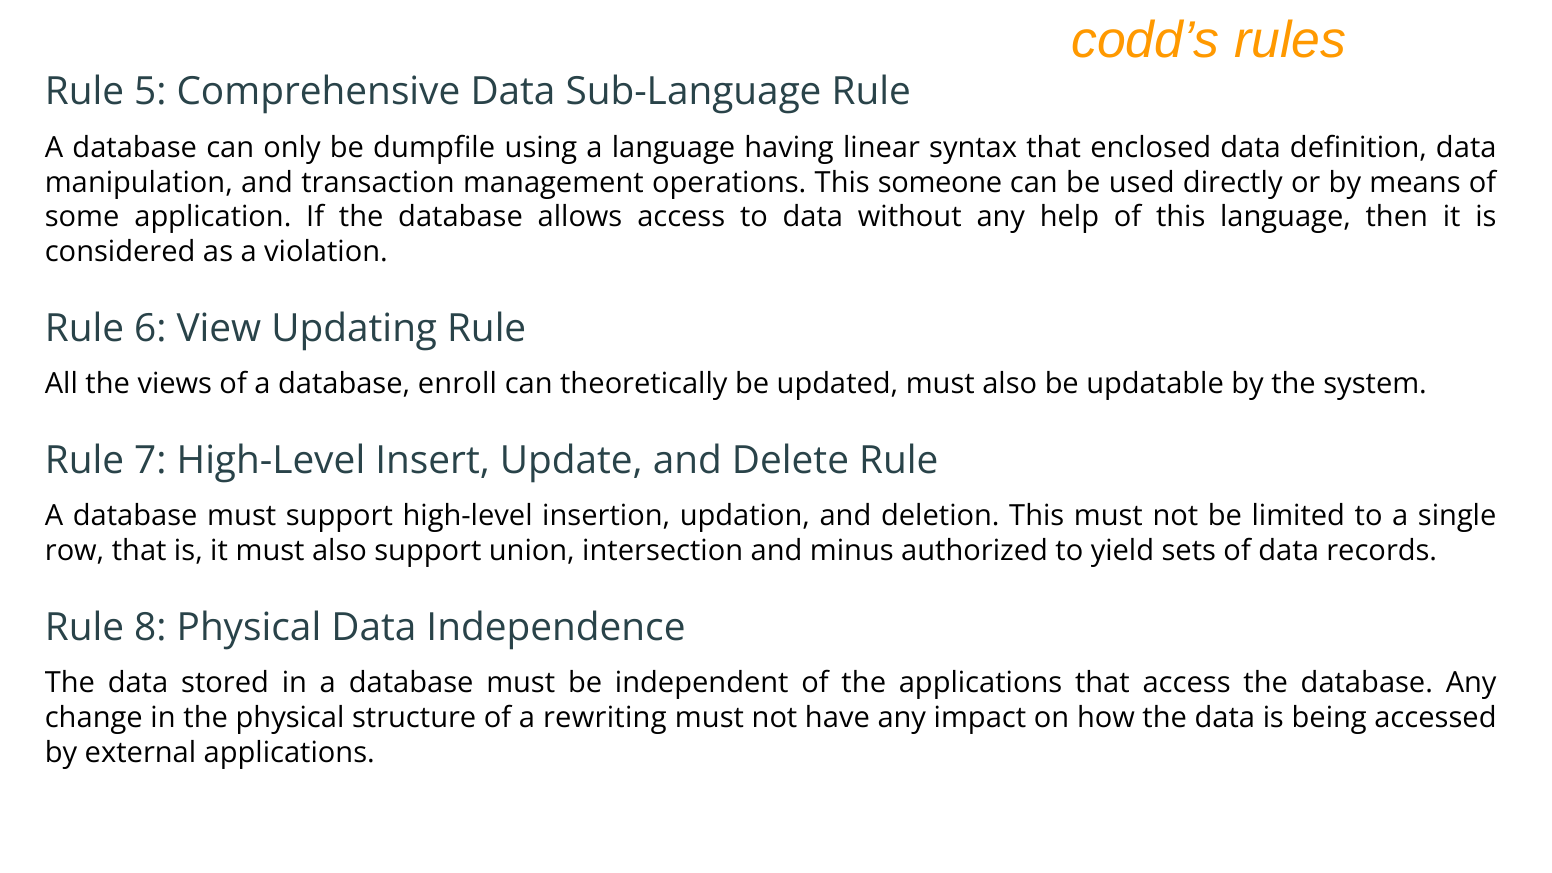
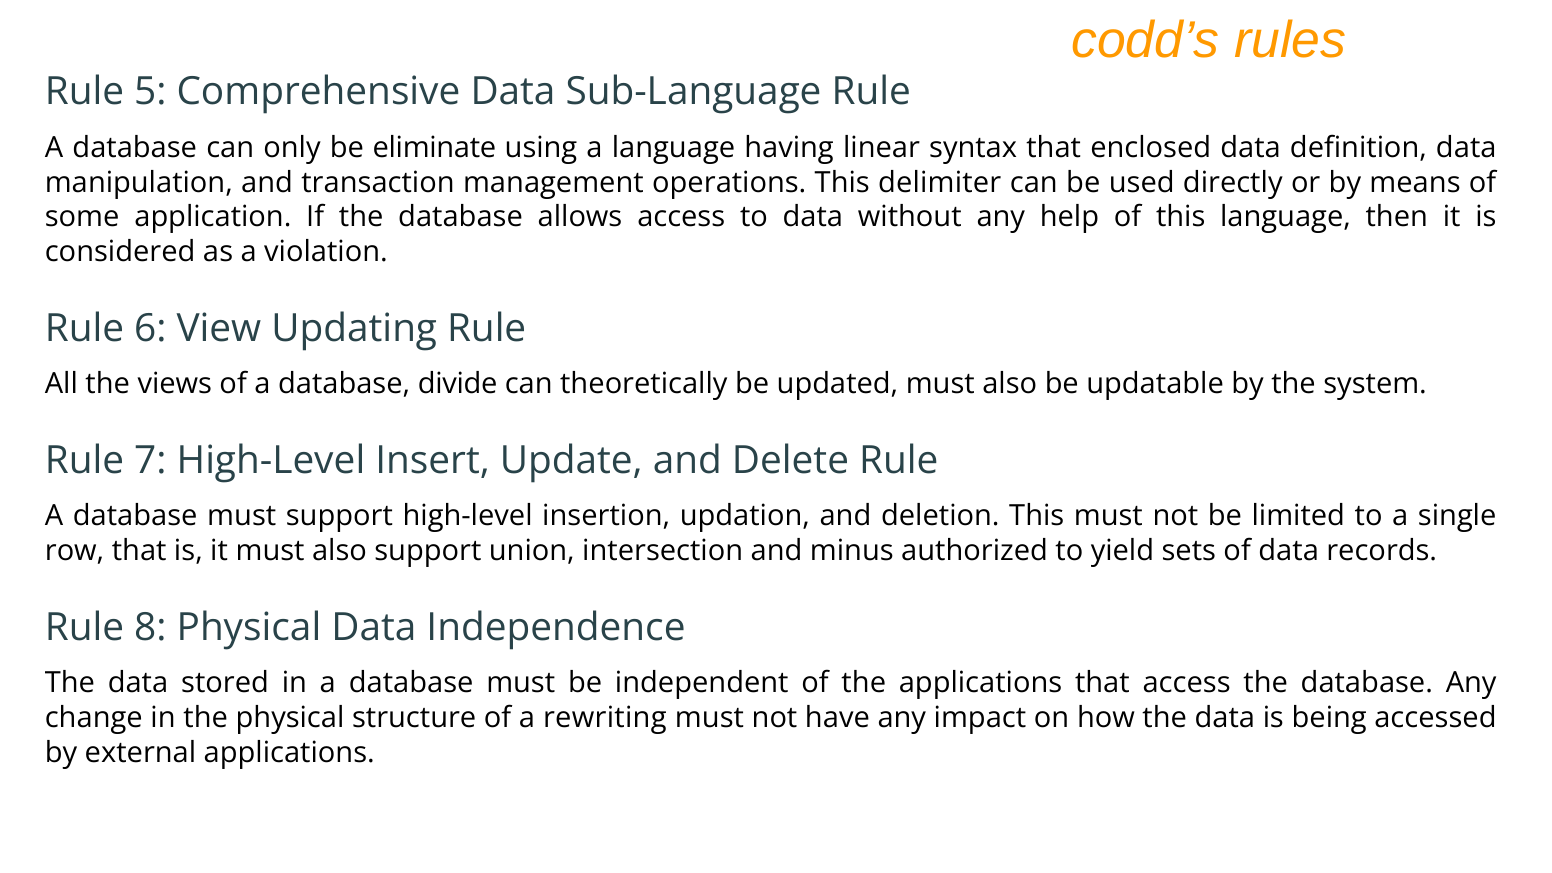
dumpfile: dumpfile -> eliminate
someone: someone -> delimiter
enroll: enroll -> divide
